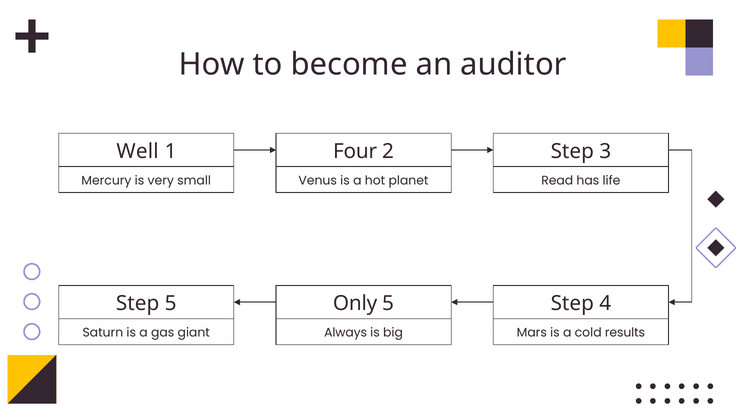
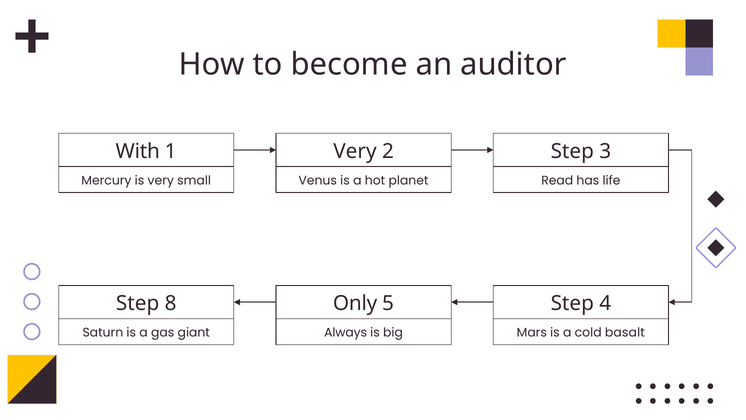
Well: Well -> With
Four at (355, 151): Four -> Very
Step 5: 5 -> 8
results: results -> basalt
